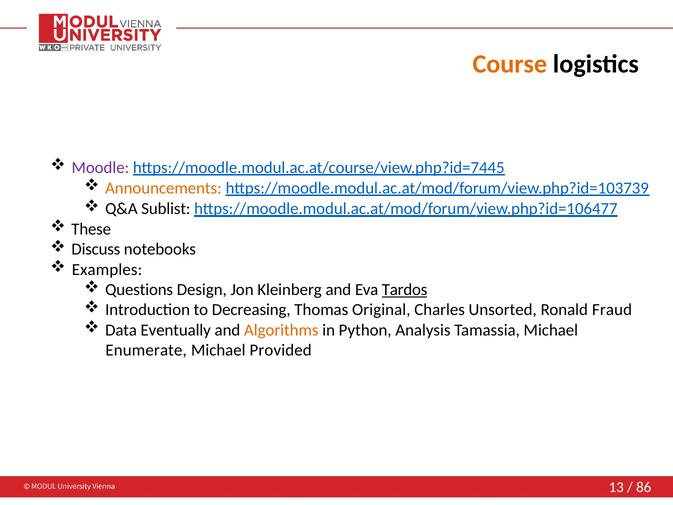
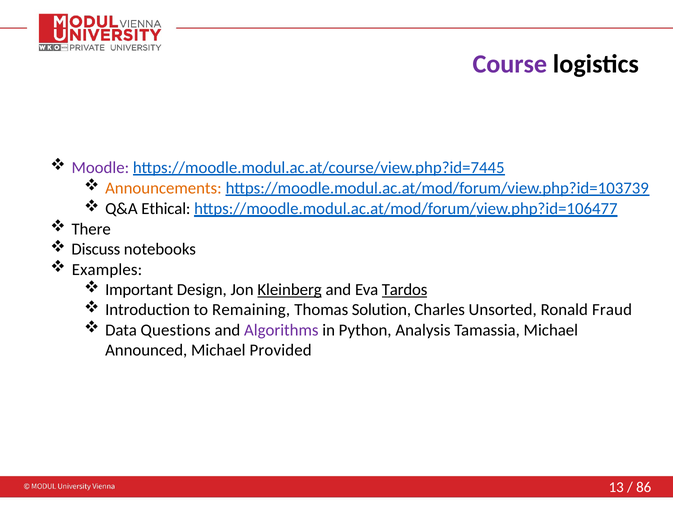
Course colour: orange -> purple
Sublist: Sublist -> Ethical
These: These -> There
Questions: Questions -> Important
Kleinberg underline: none -> present
Decreasing: Decreasing -> Remaining
Original: Original -> Solution
Eventually: Eventually -> Questions
Algorithms colour: orange -> purple
Enumerate: Enumerate -> Announced
